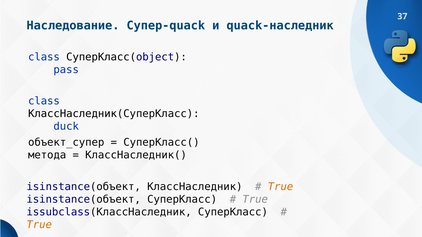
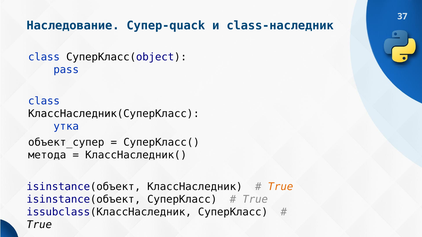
quack-наследник: quack-наследник -> class-наследник
duck: duck -> утка
True at (39, 225) colour: orange -> black
